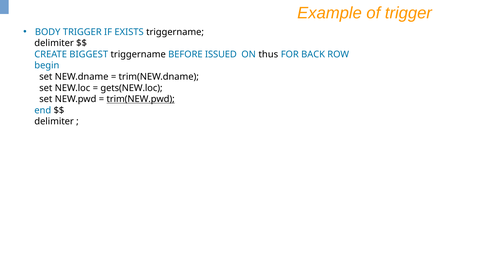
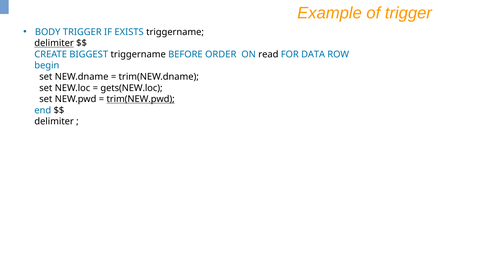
delimiter at (54, 43) underline: none -> present
ISSUED: ISSUED -> ORDER
thus: thus -> read
BACK: BACK -> DATA
